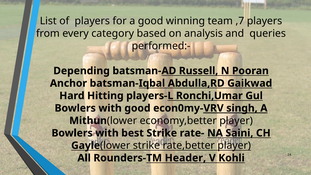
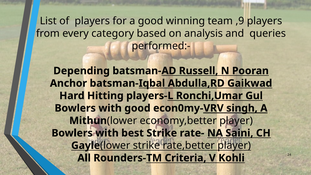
,7: ,7 -> ,9
Header: Header -> Criteria
